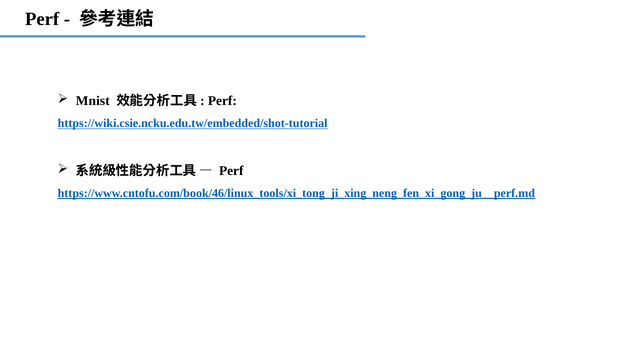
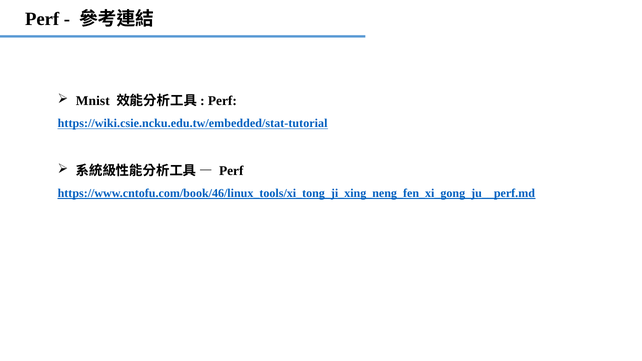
https://wiki.csie.ncku.edu.tw/embedded/shot-tutorial: https://wiki.csie.ncku.edu.tw/embedded/shot-tutorial -> https://wiki.csie.ncku.edu.tw/embedded/stat-tutorial
